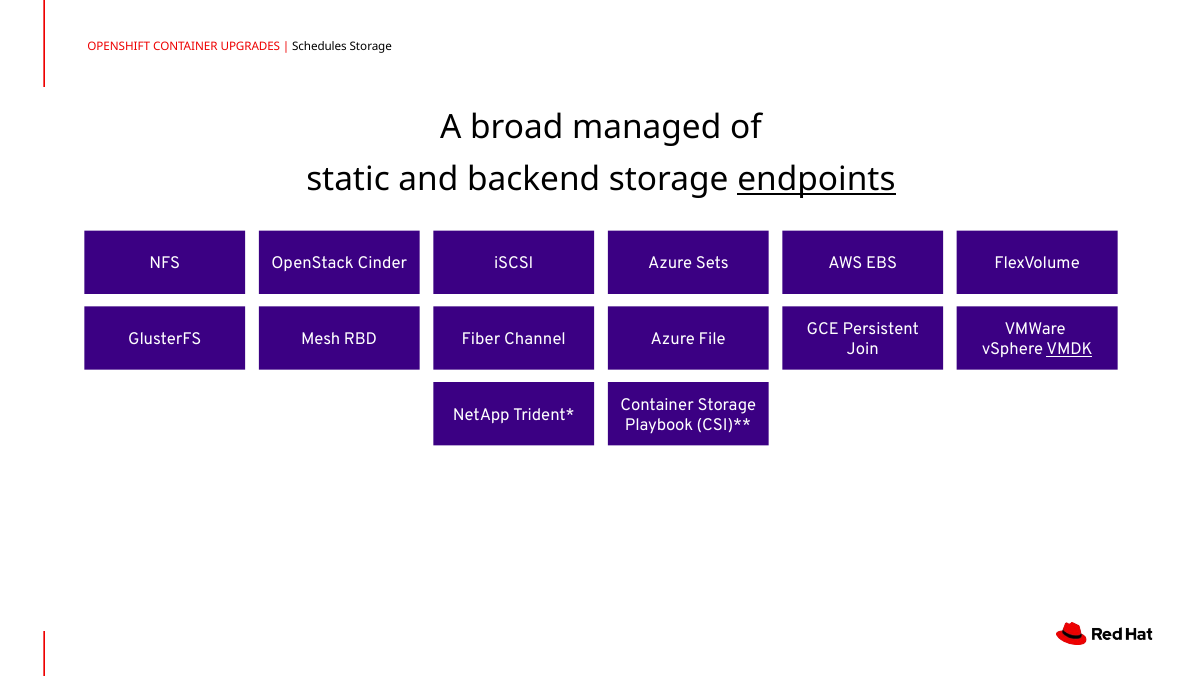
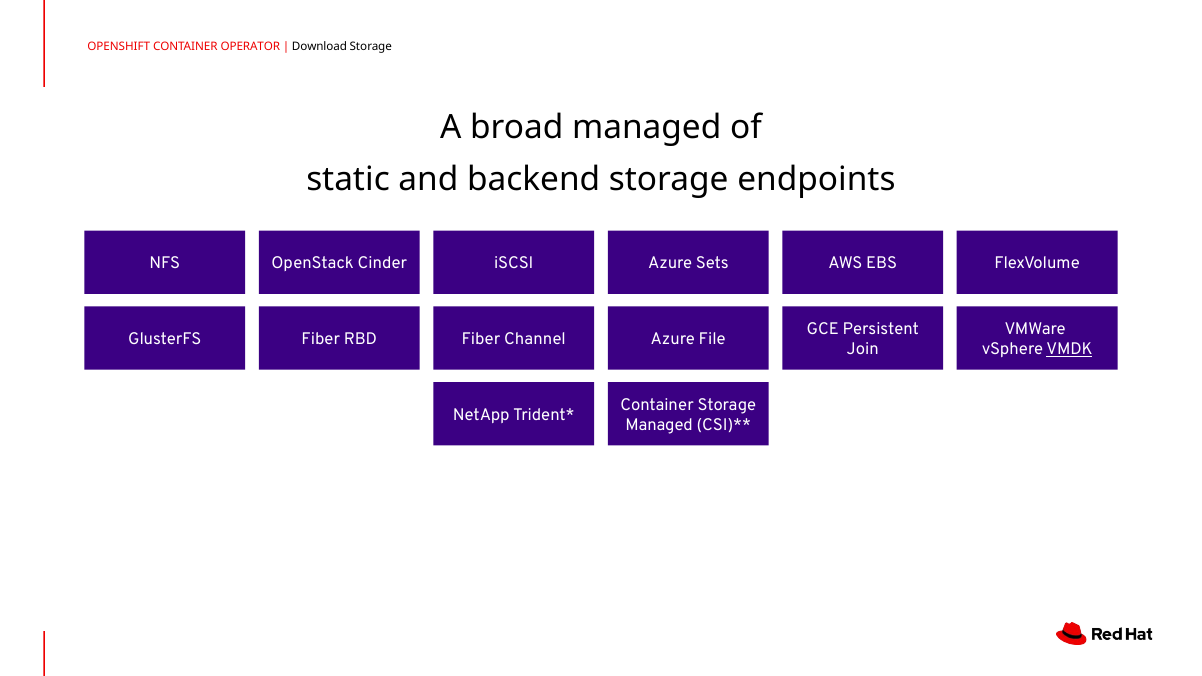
UPGRADES: UPGRADES -> OPERATOR
Schedules: Schedules -> Download
endpoints underline: present -> none
Mesh at (321, 339): Mesh -> Fiber
Playbook at (659, 425): Playbook -> Managed
